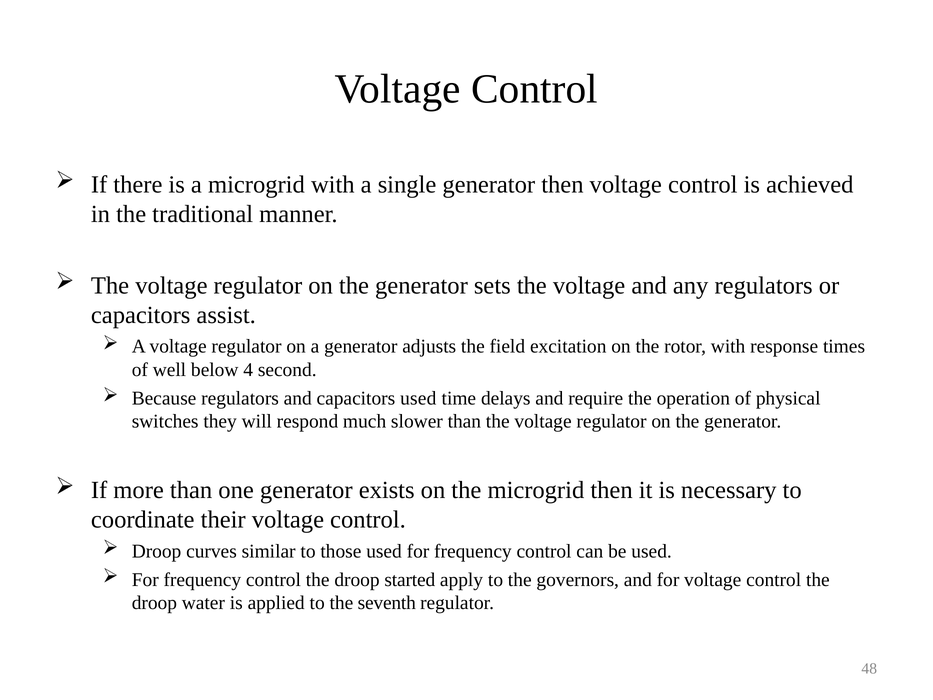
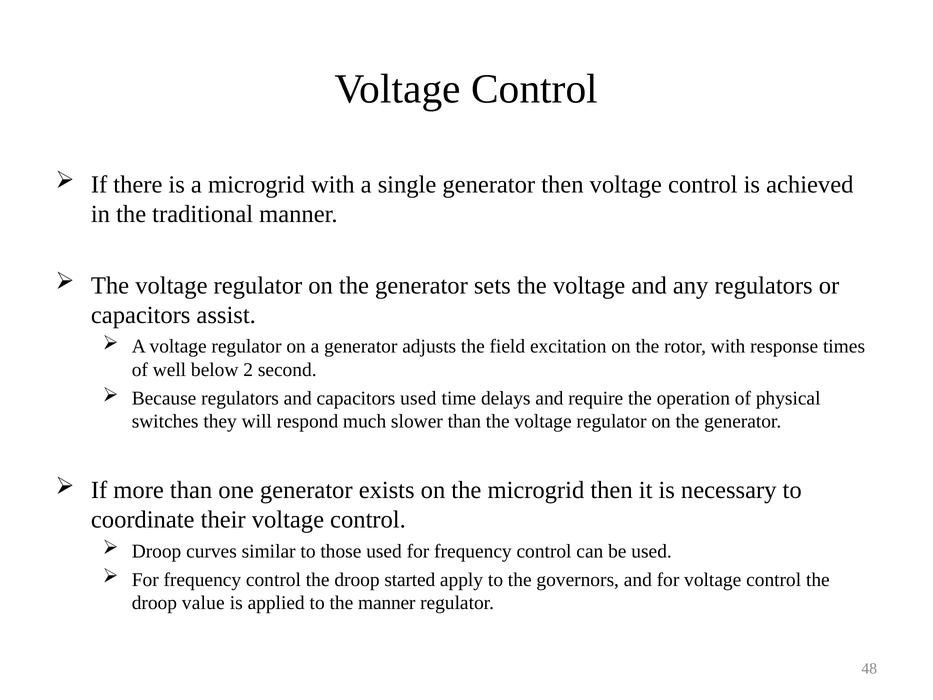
4: 4 -> 2
water: water -> value
the seventh: seventh -> manner
